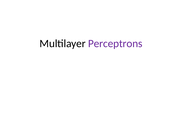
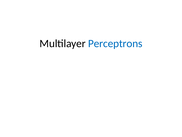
Perceptrons colour: purple -> blue
